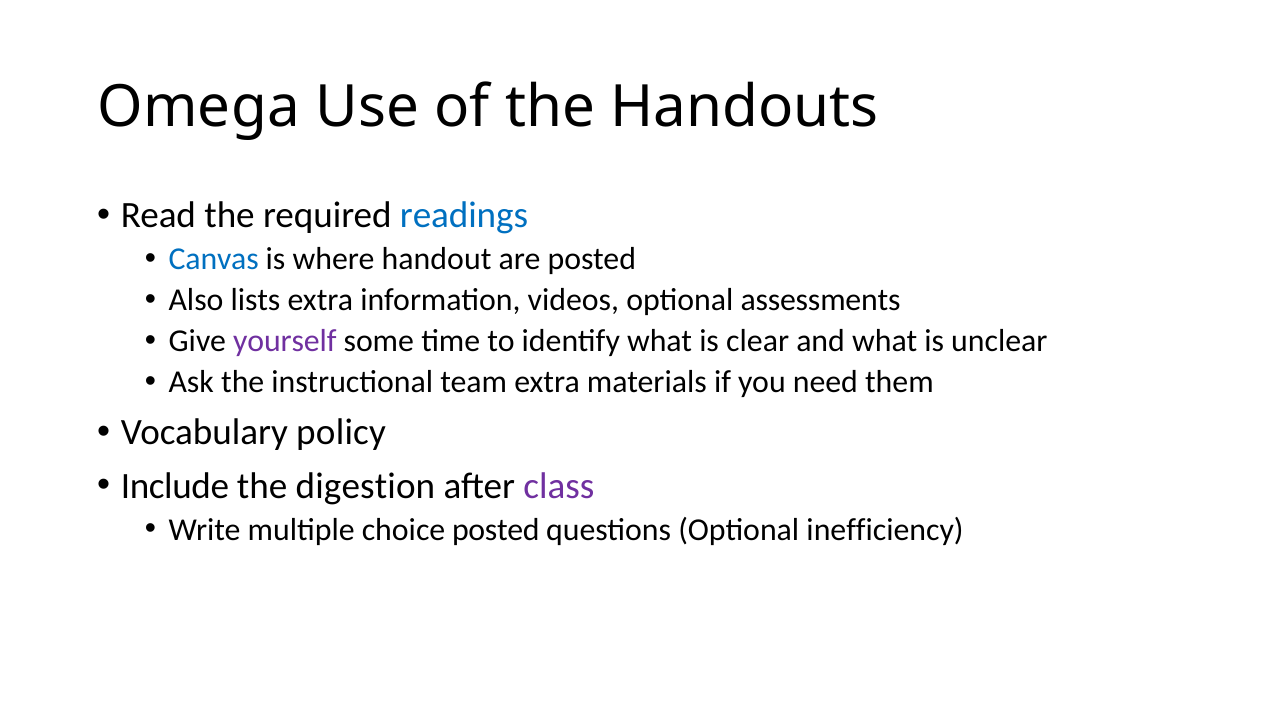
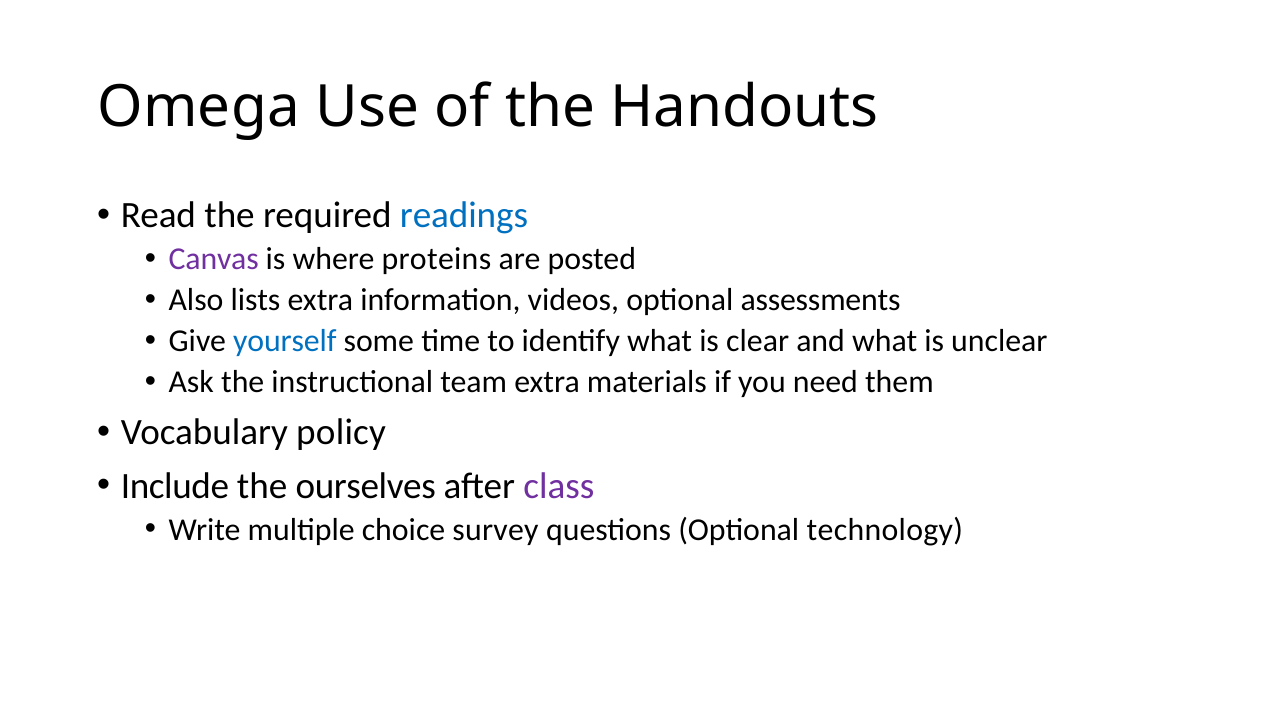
Canvas colour: blue -> purple
handout: handout -> proteins
yourself colour: purple -> blue
digestion: digestion -> ourselves
choice posted: posted -> survey
inefficiency: inefficiency -> technology
